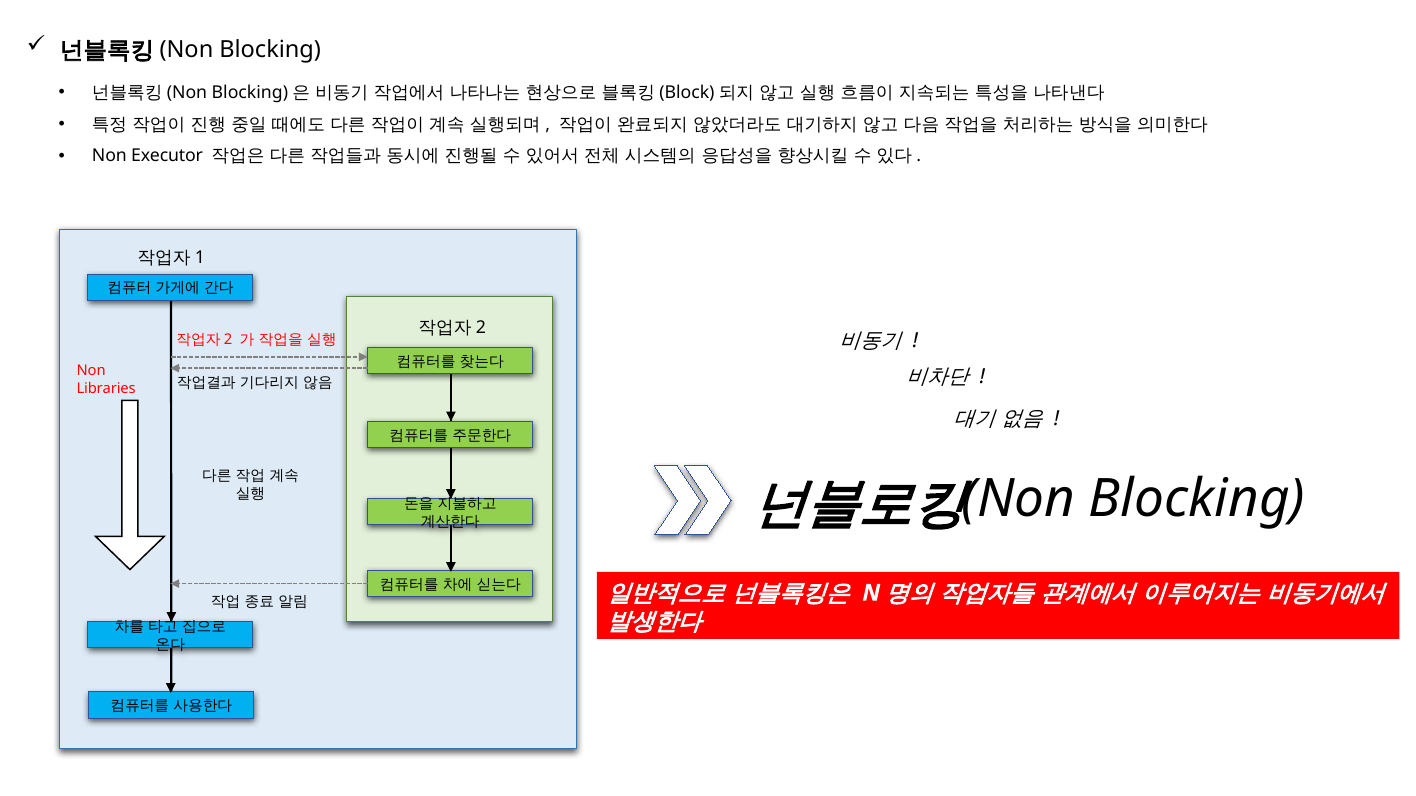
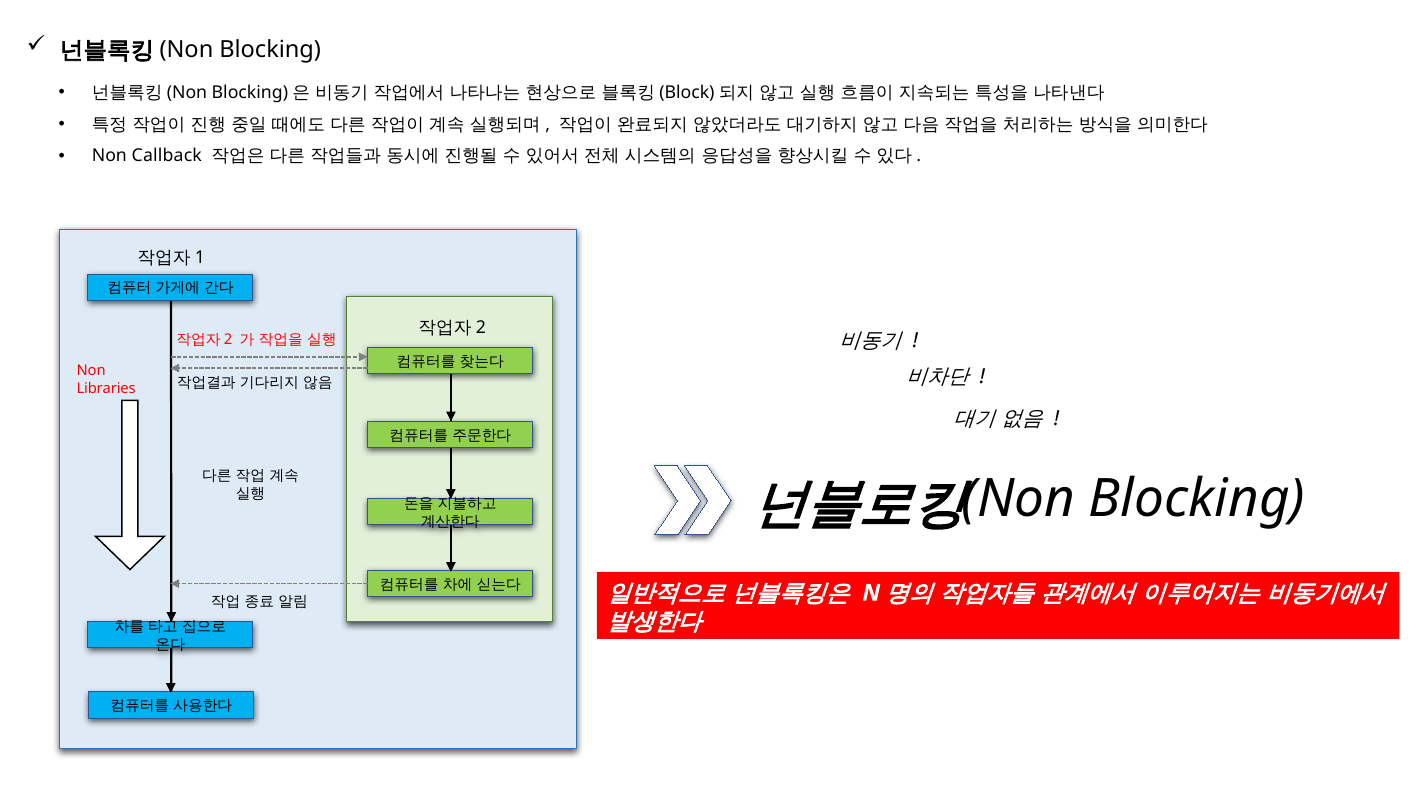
Executor: Executor -> Callback
